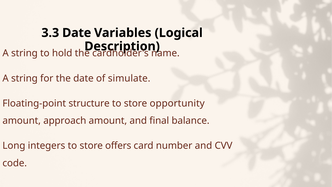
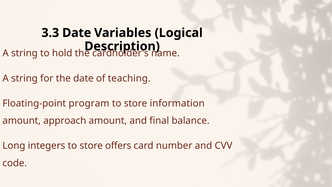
simulate: simulate -> teaching
structure: structure -> program
opportunity: opportunity -> information
